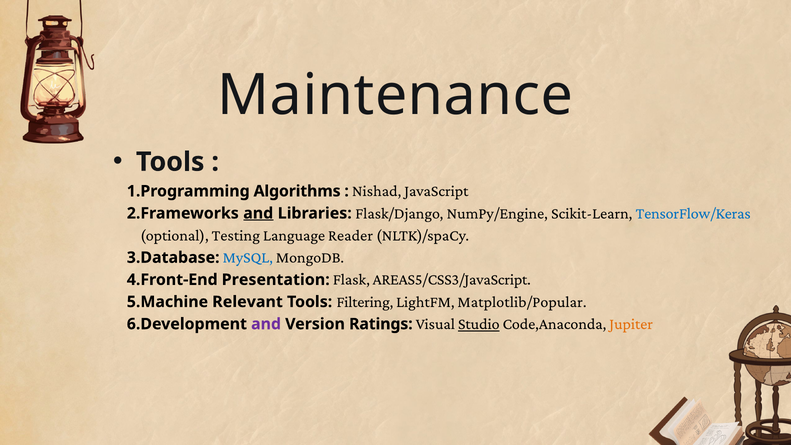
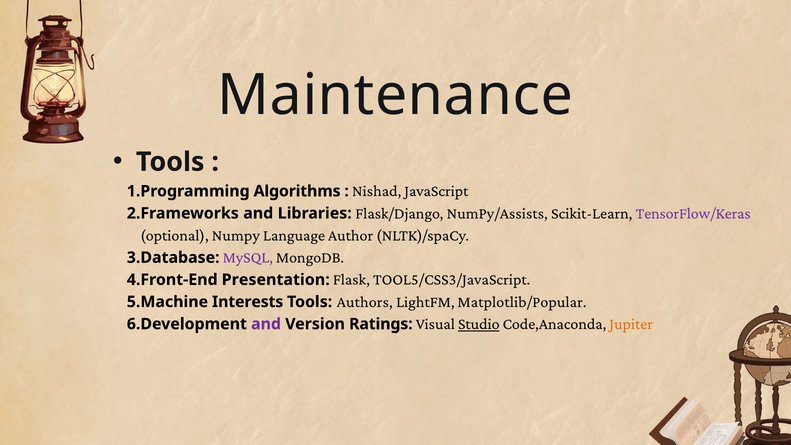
and at (258, 213) underline: present -> none
NumPy/Engine: NumPy/Engine -> NumPy/Assists
TensorFlow/Keras colour: blue -> purple
Testing: Testing -> Numpy
Reader: Reader -> Author
MySQL colour: blue -> purple
AREAS5/CSS3/JavaScript: AREAS5/CSS3/JavaScript -> TOOL5/CSS3/JavaScript
Relevant: Relevant -> Interests
Filtering: Filtering -> Authors
